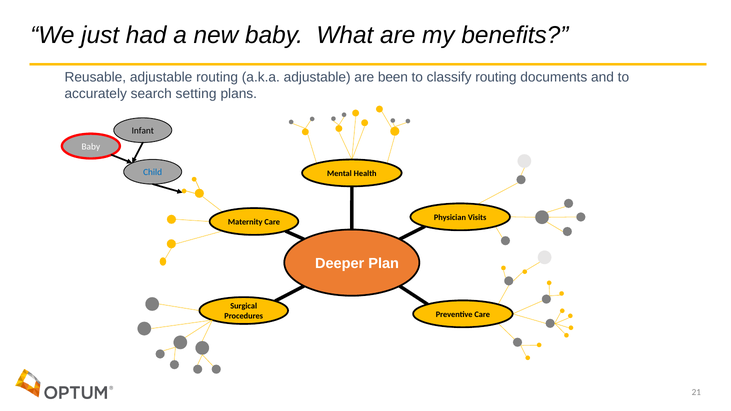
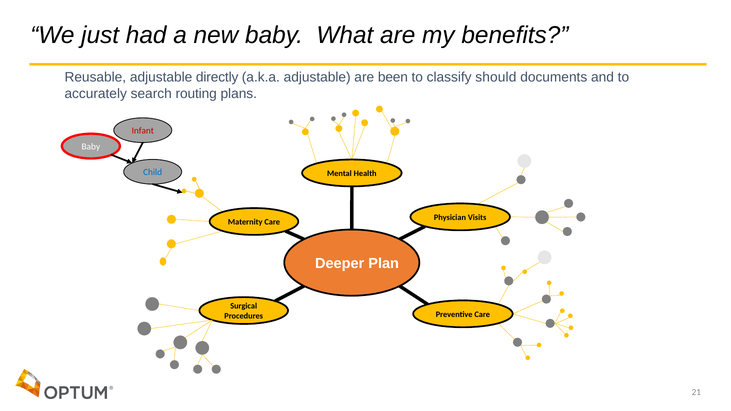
adjustable routing: routing -> directly
classify routing: routing -> should
setting: setting -> routing
Infant colour: black -> red
